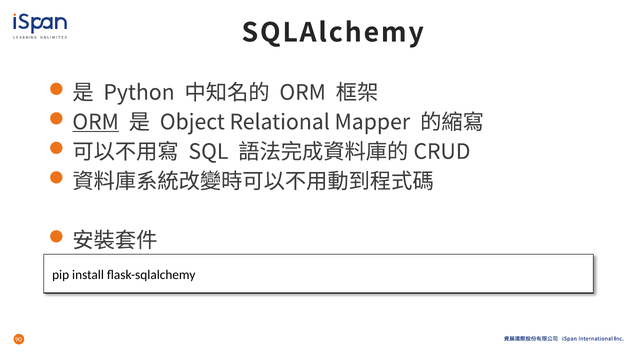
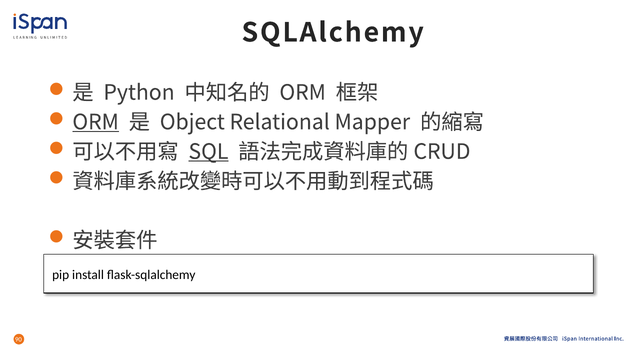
SQL underline: none -> present
